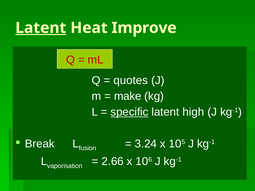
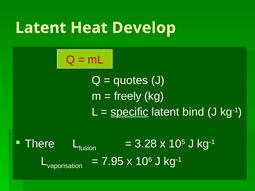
Latent at (41, 28) underline: present -> none
Improve: Improve -> Develop
make: make -> freely
high: high -> bind
Break: Break -> There
3.24: 3.24 -> 3.28
2.66: 2.66 -> 7.95
